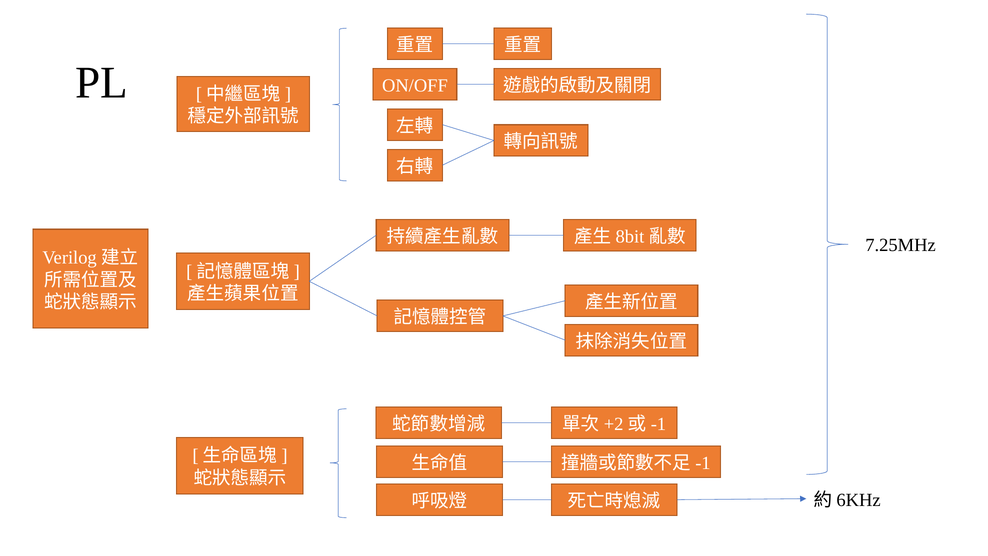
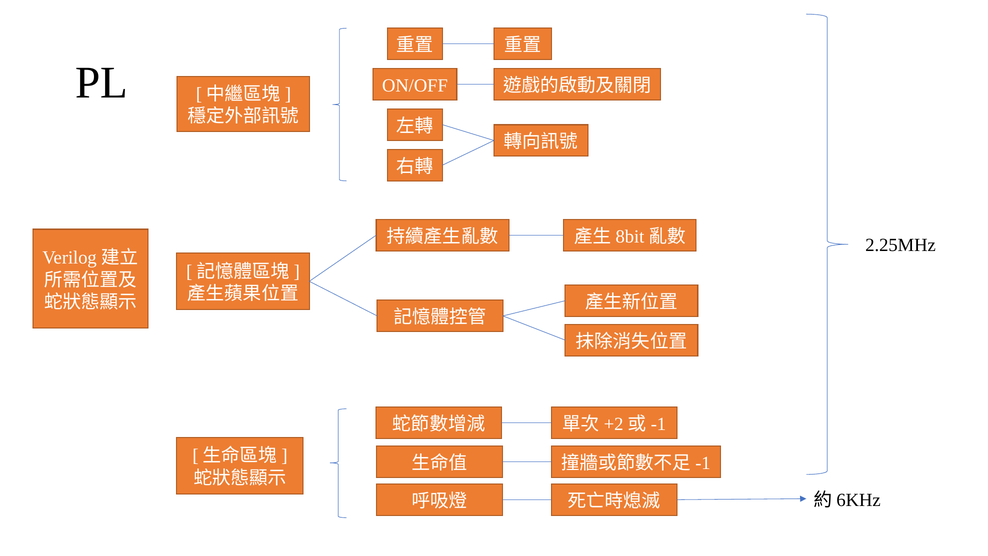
7.25MHz: 7.25MHz -> 2.25MHz
